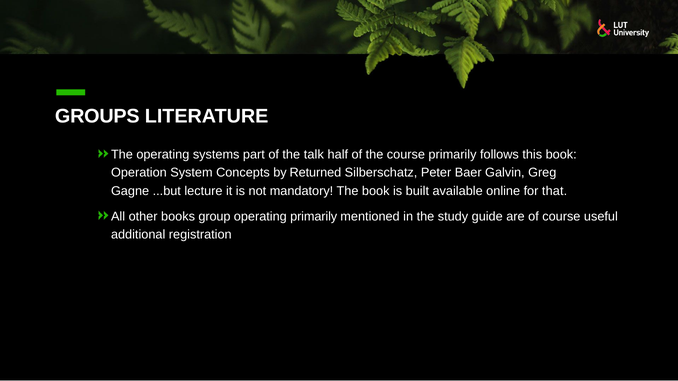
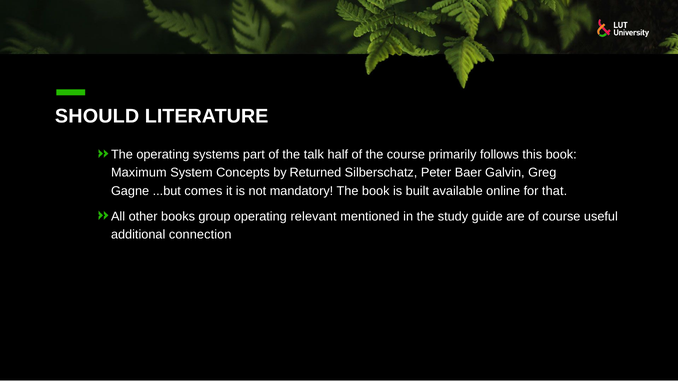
GROUPS: GROUPS -> SHOULD
Operation: Operation -> Maximum
lecture: lecture -> comes
operating primarily: primarily -> relevant
registration: registration -> connection
